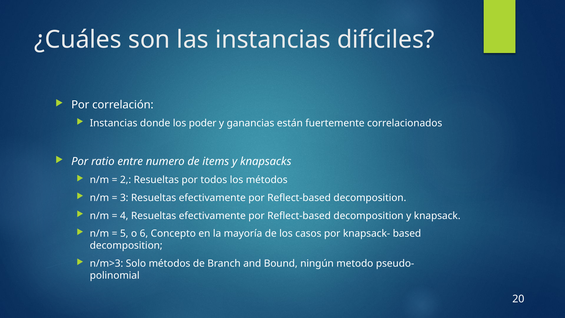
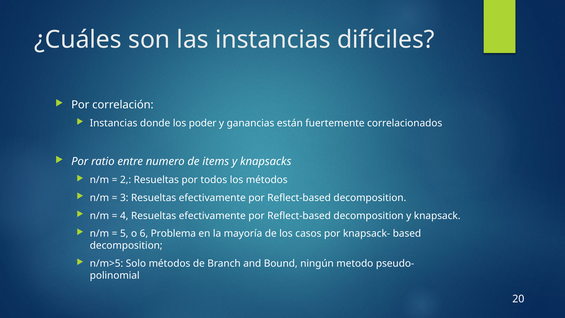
Concepto: Concepto -> Problema
n/m>3: n/m>3 -> n/m>5
